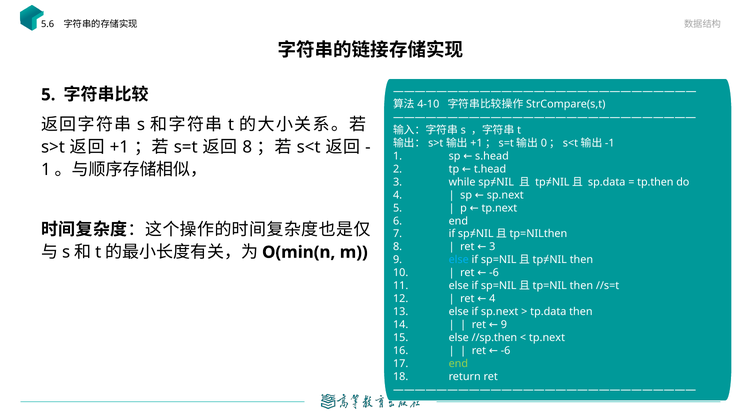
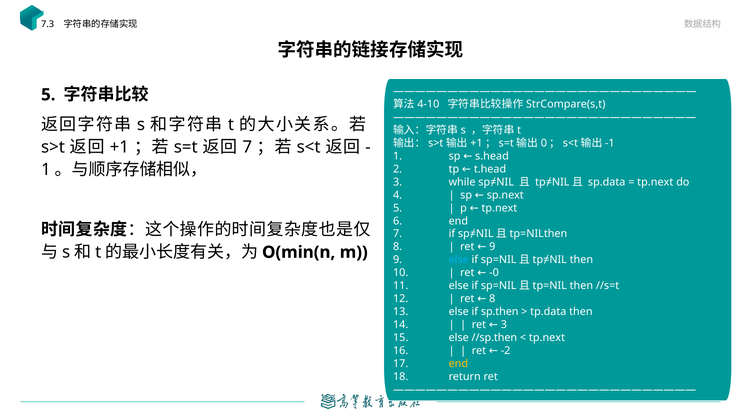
5.6: 5.6 -> 7.3
8 at (247, 147): 8 -> 7
tp.then at (655, 182): tp.then -> tp.next
ret 3: 3 -> 9
-6 at (494, 273): -6 -> -0
ret 4: 4 -> 8
if sp.next: sp.next -> sp.then
ret 9: 9 -> 3
-6 at (506, 351): -6 -> -2
end at (458, 364) colour: light green -> yellow
